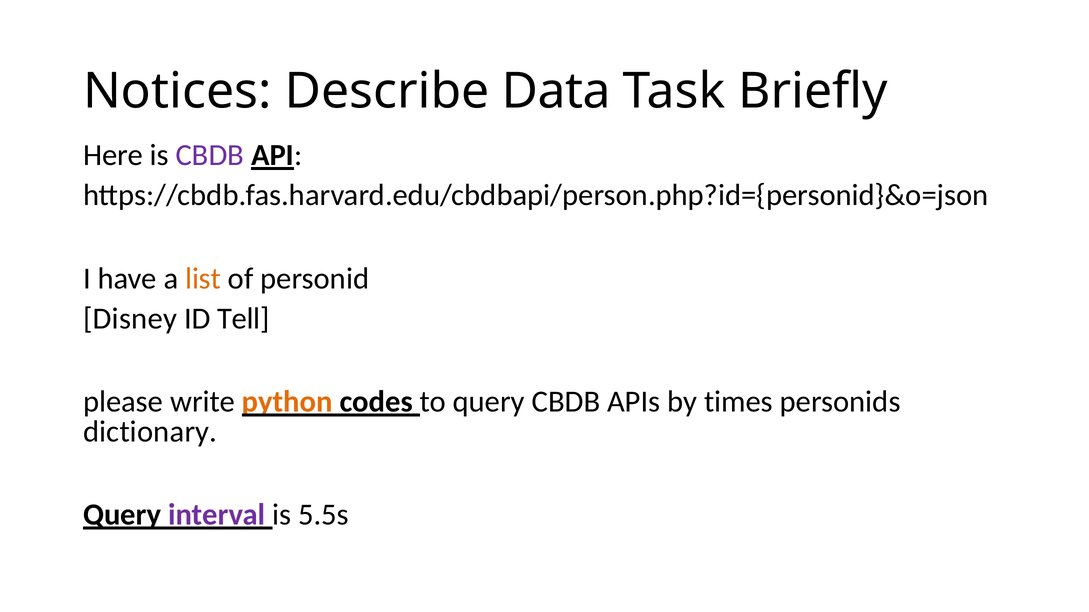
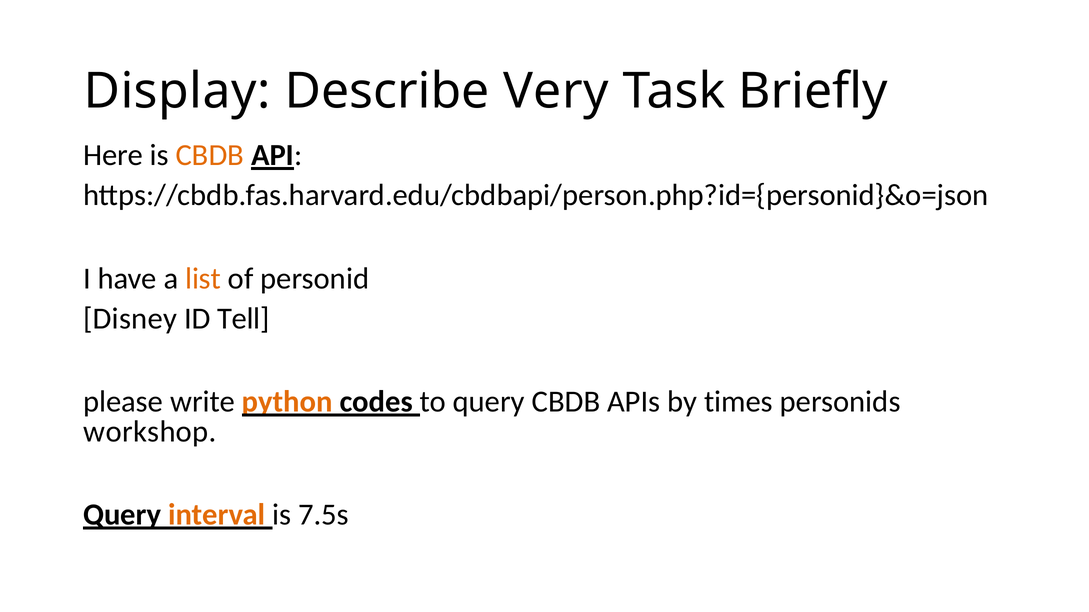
Notices: Notices -> Display
Data: Data -> Very
CBDB at (210, 156) colour: purple -> orange
dictionary: dictionary -> workshop
interval colour: purple -> orange
5.5s: 5.5s -> 7.5s
